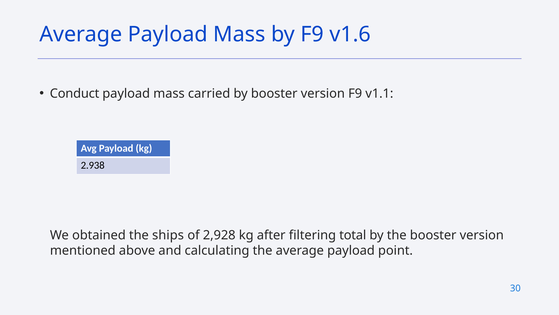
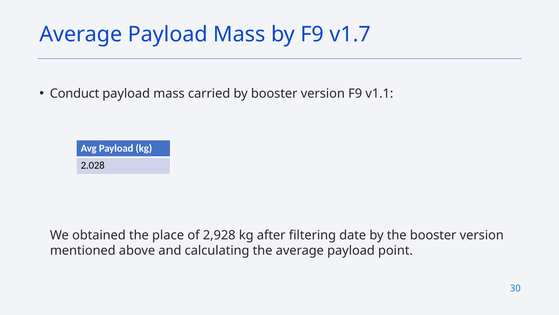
v1.6: v1.6 -> v1.7
2.938: 2.938 -> 2.028
ships: ships -> place
total: total -> date
